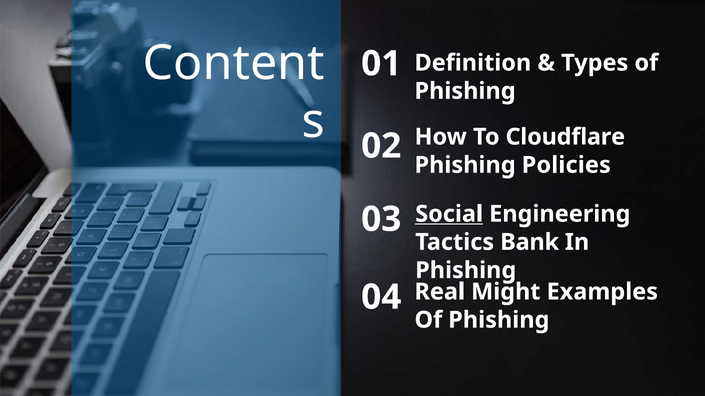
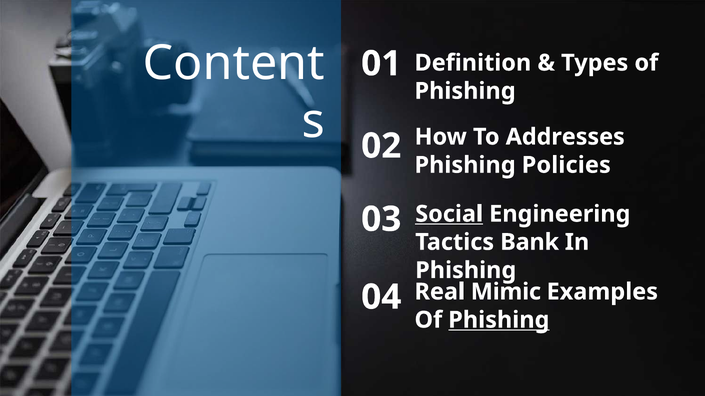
Cloudflare: Cloudflare -> Addresses
Might: Might -> Mimic
Phishing at (499, 320) underline: none -> present
